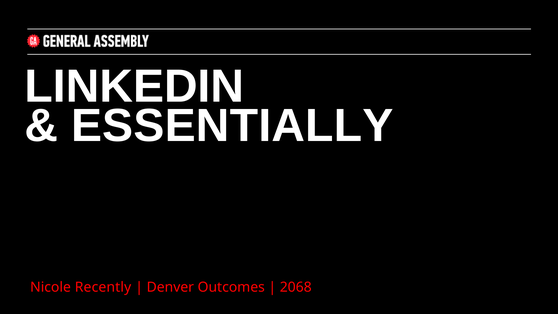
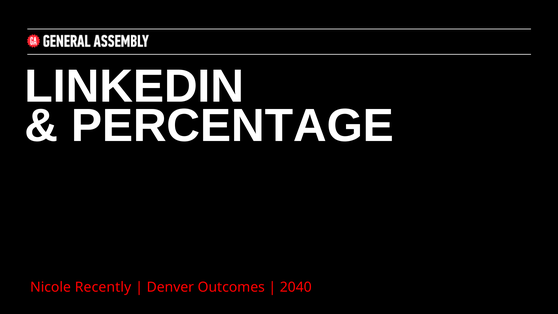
ESSENTIALLY: ESSENTIALLY -> PERCENTAGE
2068: 2068 -> 2040
